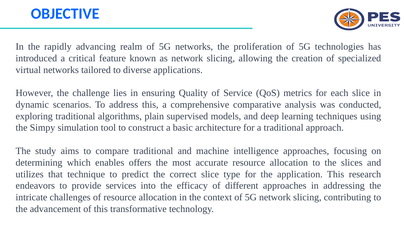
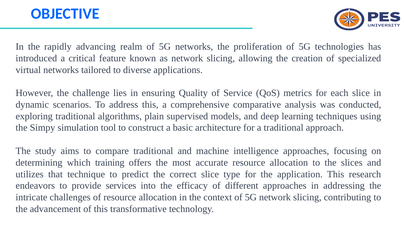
enables: enables -> training
